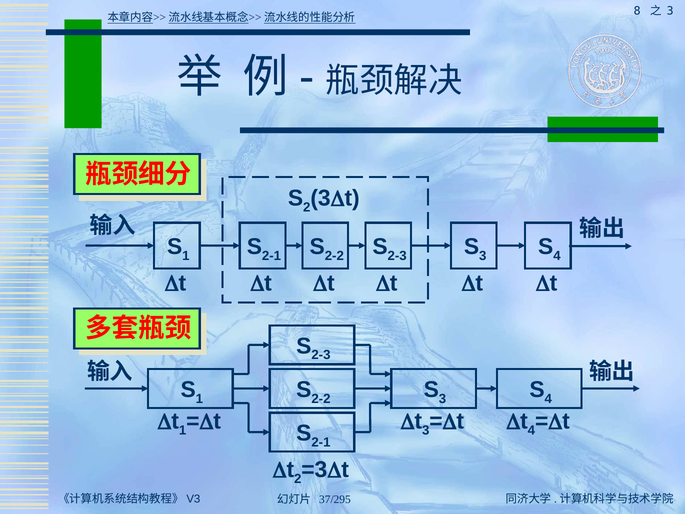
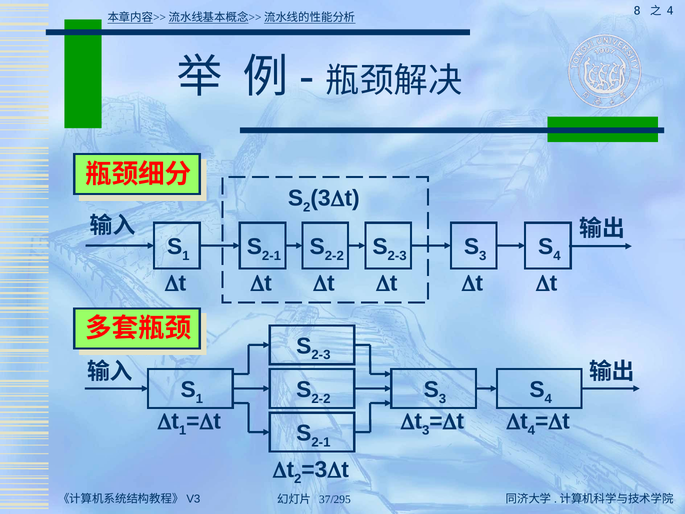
3 at (670, 11): 3 -> 4
